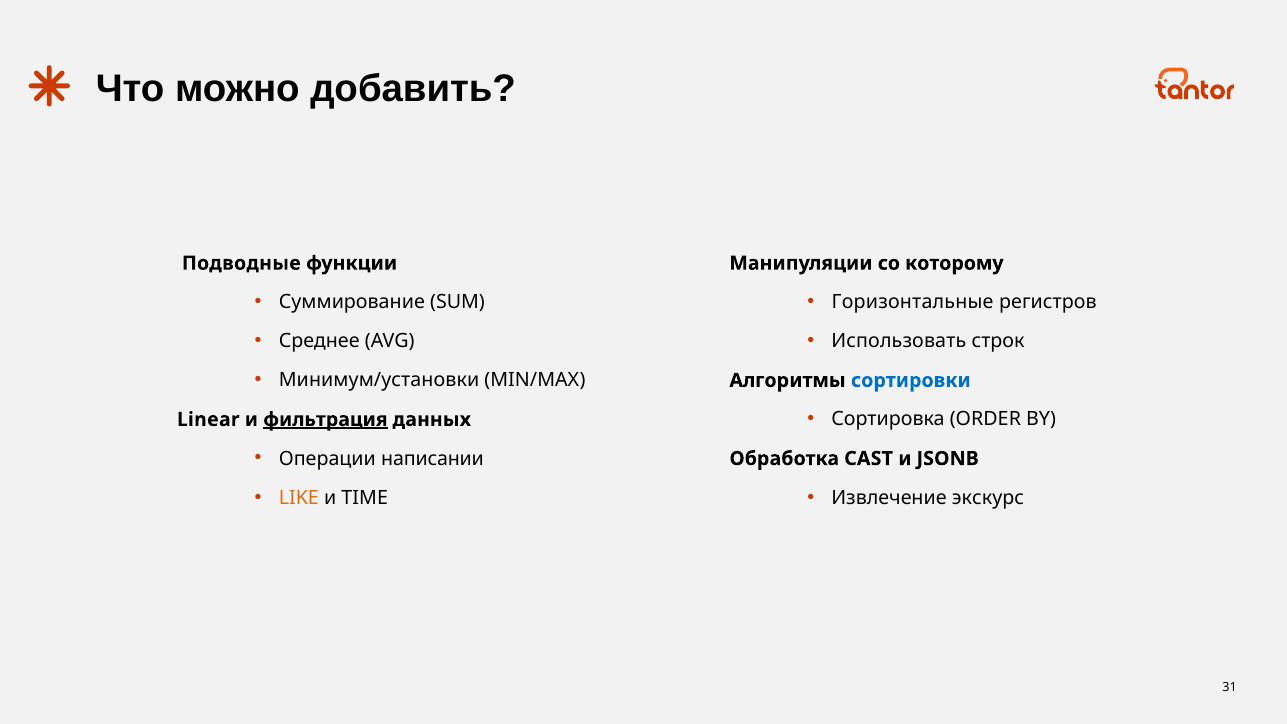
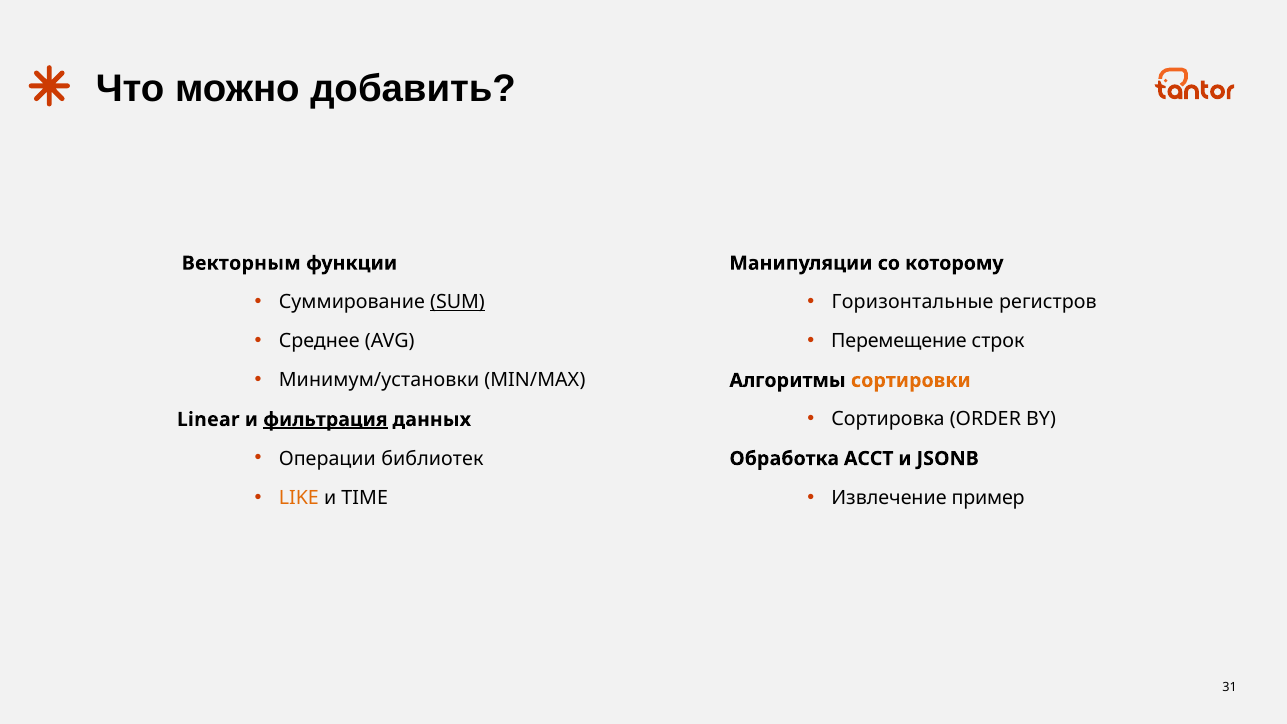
Подводные: Подводные -> Векторным
SUM underline: none -> present
Использовать: Использовать -> Перемещение
сортировки colour: blue -> orange
написании: написании -> библиотек
CAST: CAST -> ACCT
экскурс: экскурс -> пример
